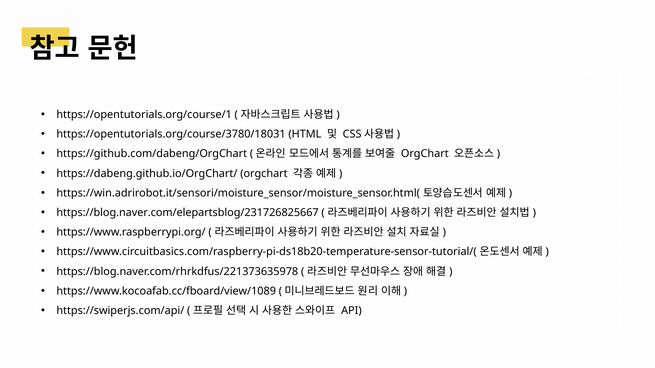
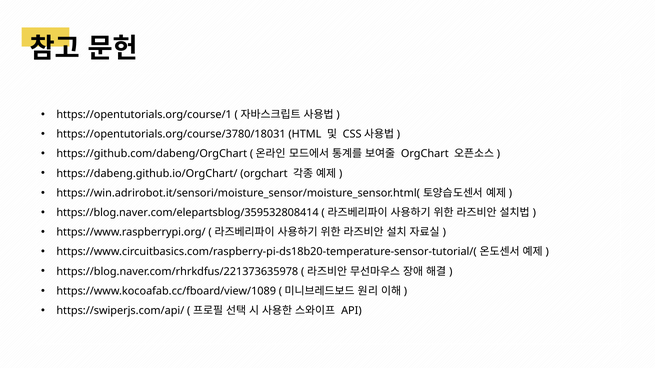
https://blog.naver.com/elepartsblog/231726825667: https://blog.naver.com/elepartsblog/231726825667 -> https://blog.naver.com/elepartsblog/359532808414
